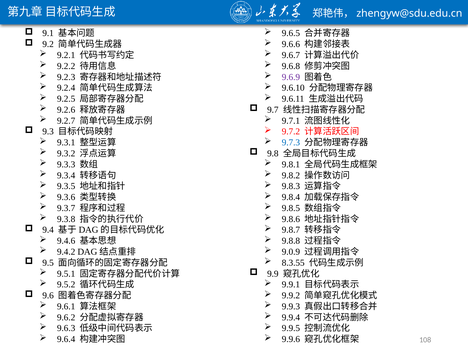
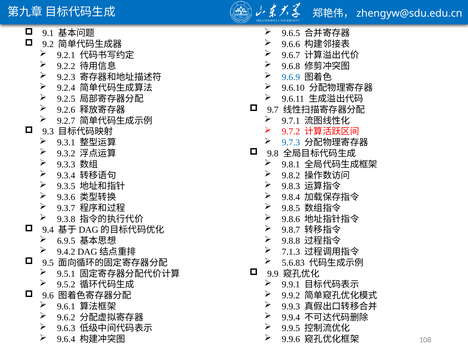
9.6.9 colour: purple -> blue
9.4.6: 9.4.6 -> 6.9.5
9.0.9: 9.0.9 -> 7.1.3
8.3.55: 8.3.55 -> 5.6.83
